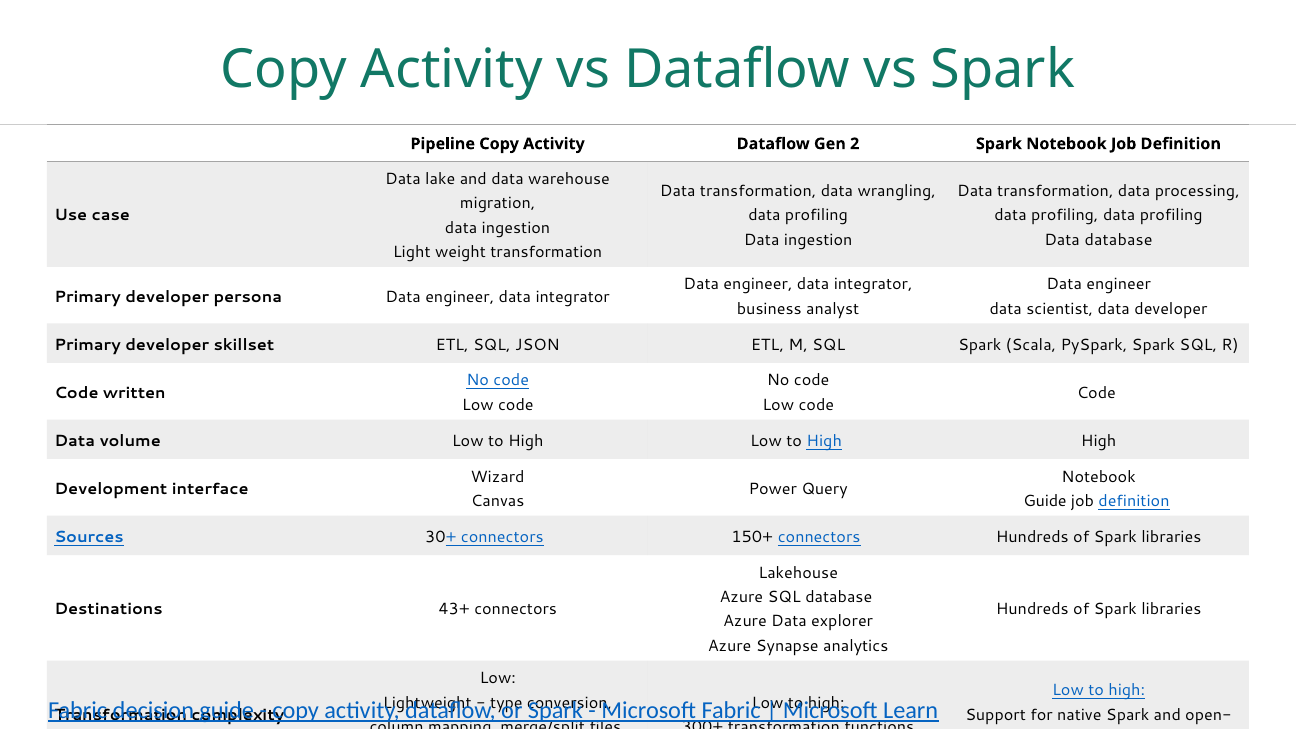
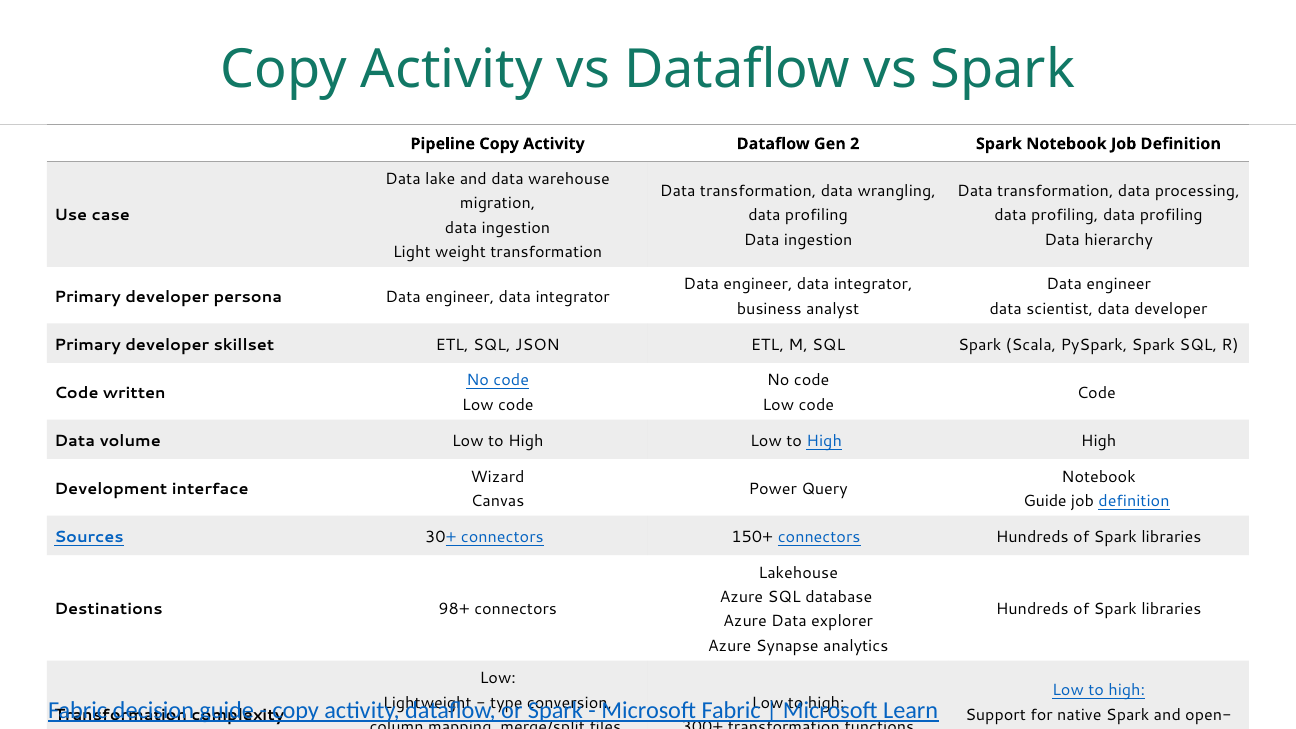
Data database: database -> hierarchy
43+: 43+ -> 98+
